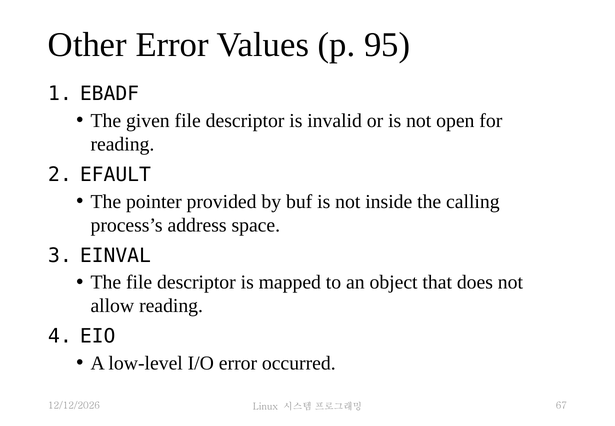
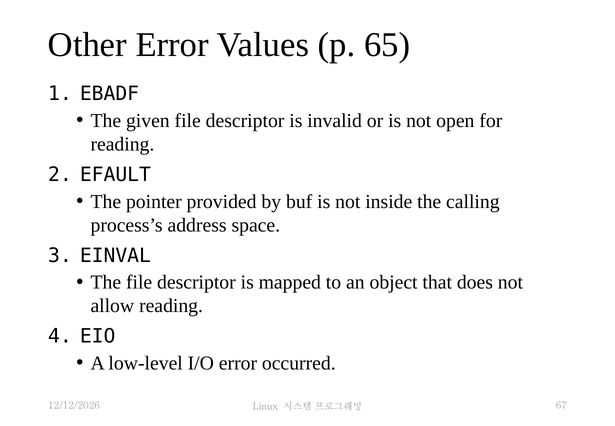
95: 95 -> 65
